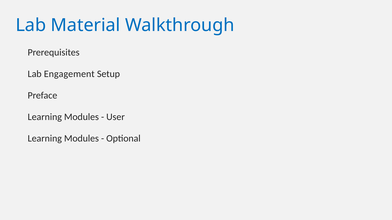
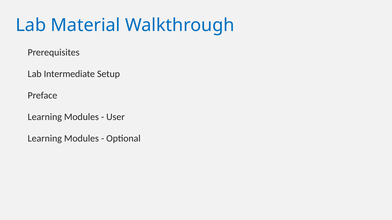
Engagement: Engagement -> Intermediate
